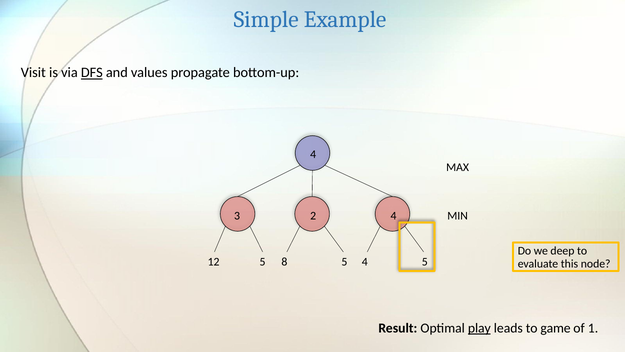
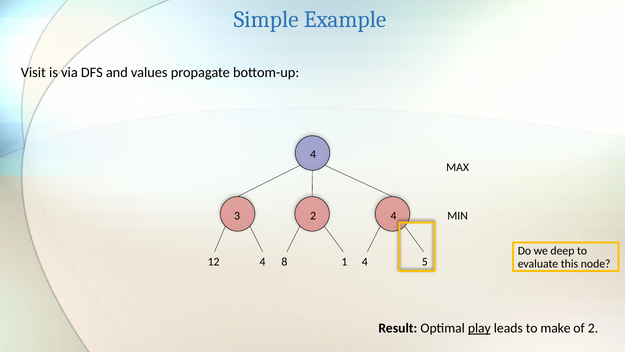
DFS underline: present -> none
12 5: 5 -> 4
8 5: 5 -> 1
game: game -> make
of 1: 1 -> 2
